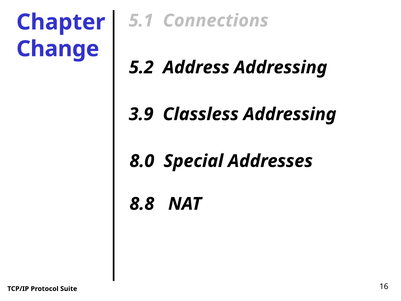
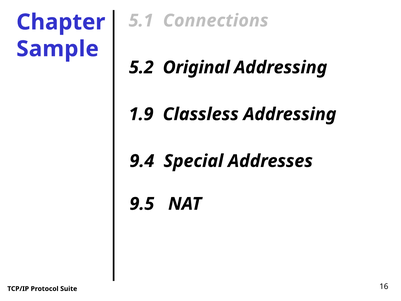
Change: Change -> Sample
Address: Address -> Original
3.9: 3.9 -> 1.9
8.0: 8.0 -> 9.4
8.8: 8.8 -> 9.5
